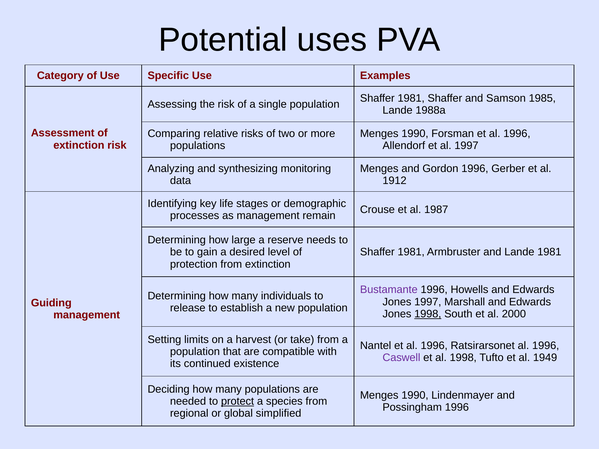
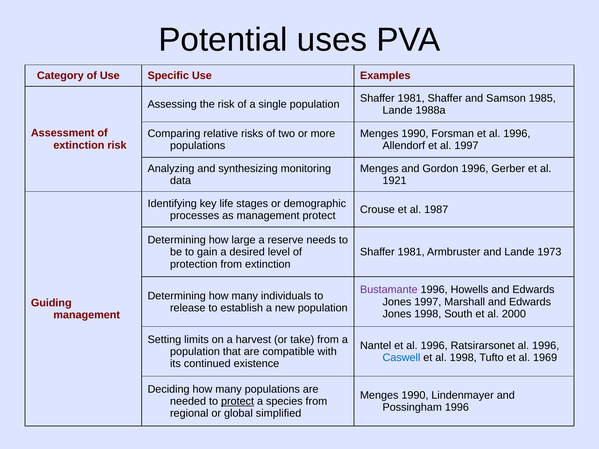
1912: 1912 -> 1921
management remain: remain -> protect
Lande 1981: 1981 -> 1973
1998 at (428, 314) underline: present -> none
Caswell colour: purple -> blue
1949: 1949 -> 1969
